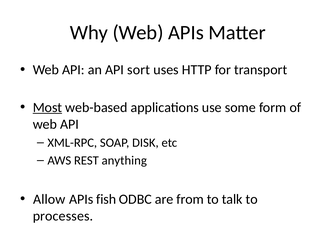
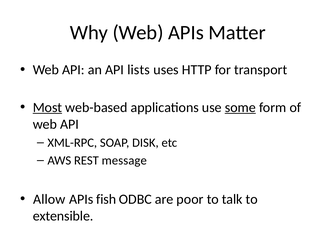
sort: sort -> lists
some underline: none -> present
anything: anything -> message
from: from -> poor
processes: processes -> extensible
